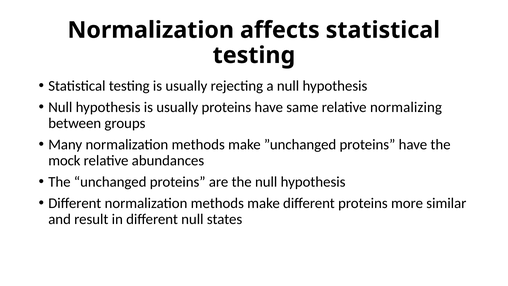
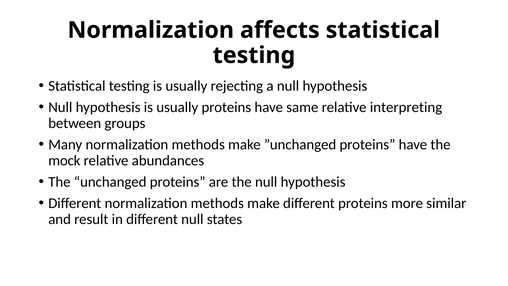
normalizing: normalizing -> interpreting
